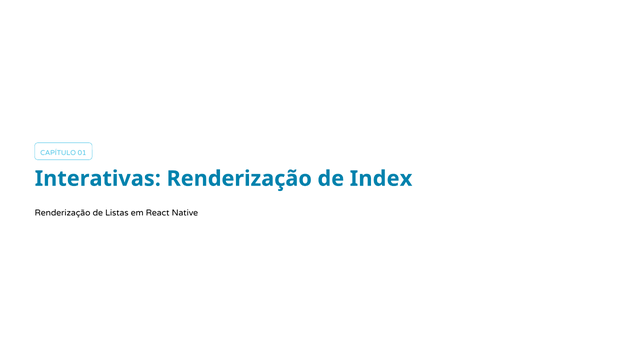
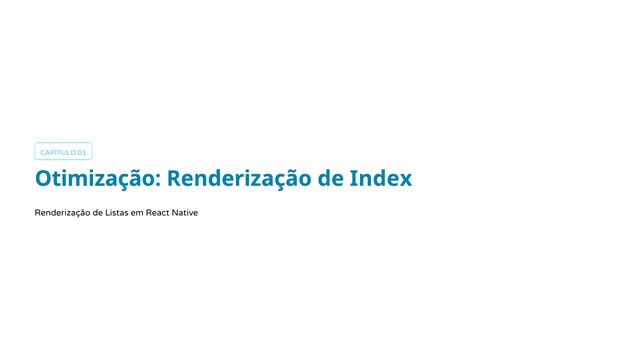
Interativas: Interativas -> Otimização
